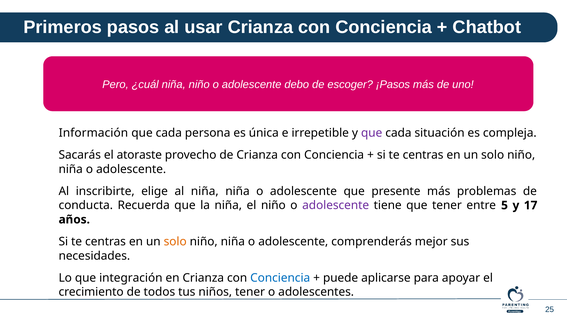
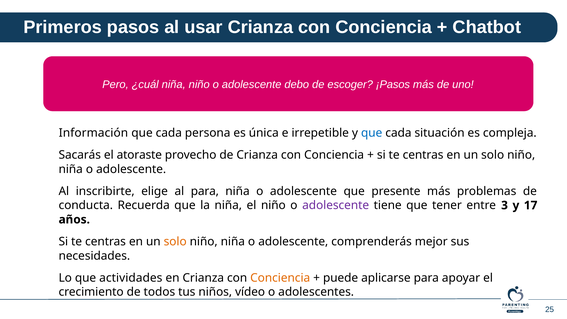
que at (372, 133) colour: purple -> blue
al niña: niña -> para
5: 5 -> 3
integración: integración -> actividades
Conciencia at (280, 278) colour: blue -> orange
niños tener: tener -> vídeo
